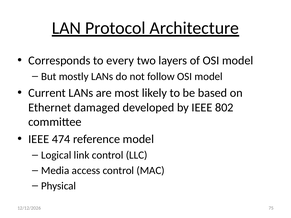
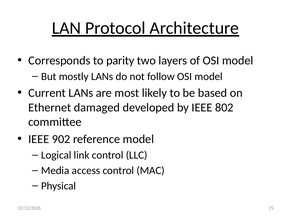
every: every -> parity
474: 474 -> 902
